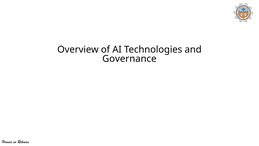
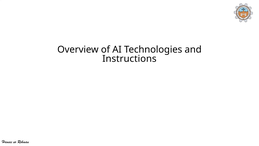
Governance: Governance -> Instructions
